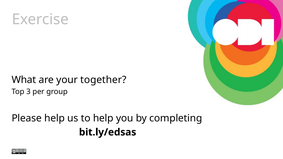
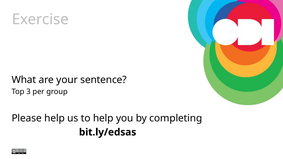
together: together -> sentence
